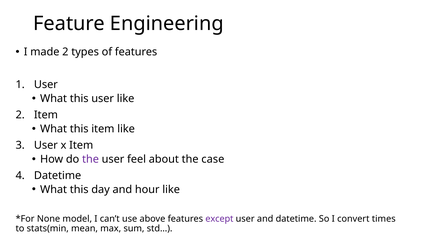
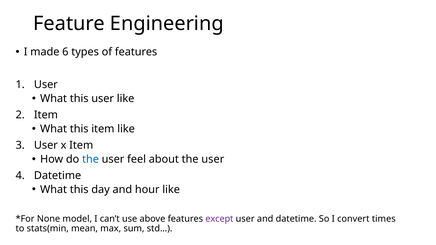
made 2: 2 -> 6
the at (90, 159) colour: purple -> blue
about the case: case -> user
